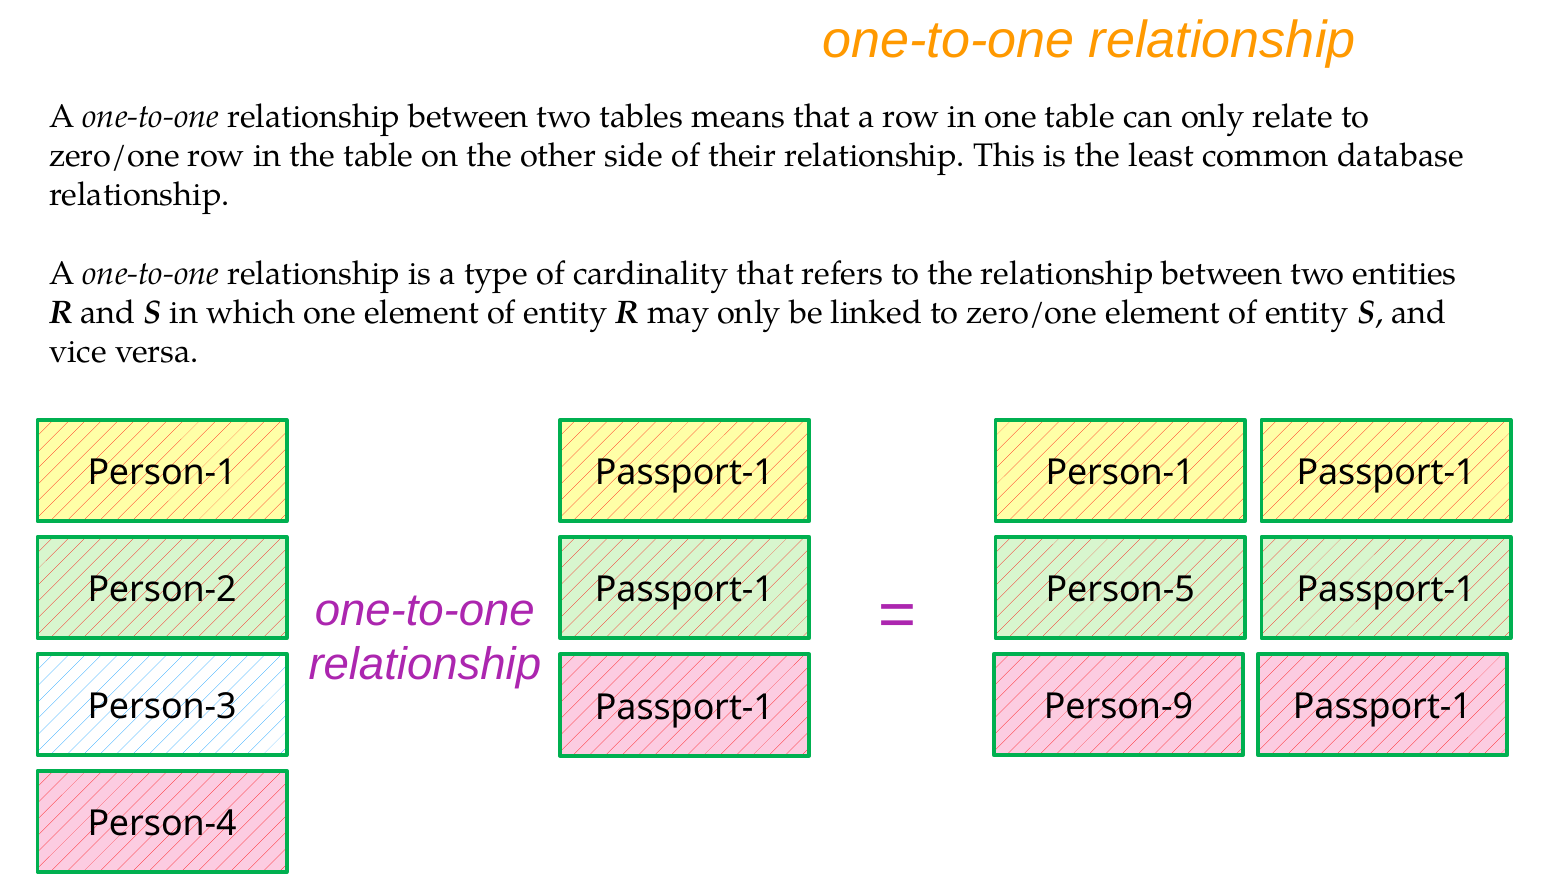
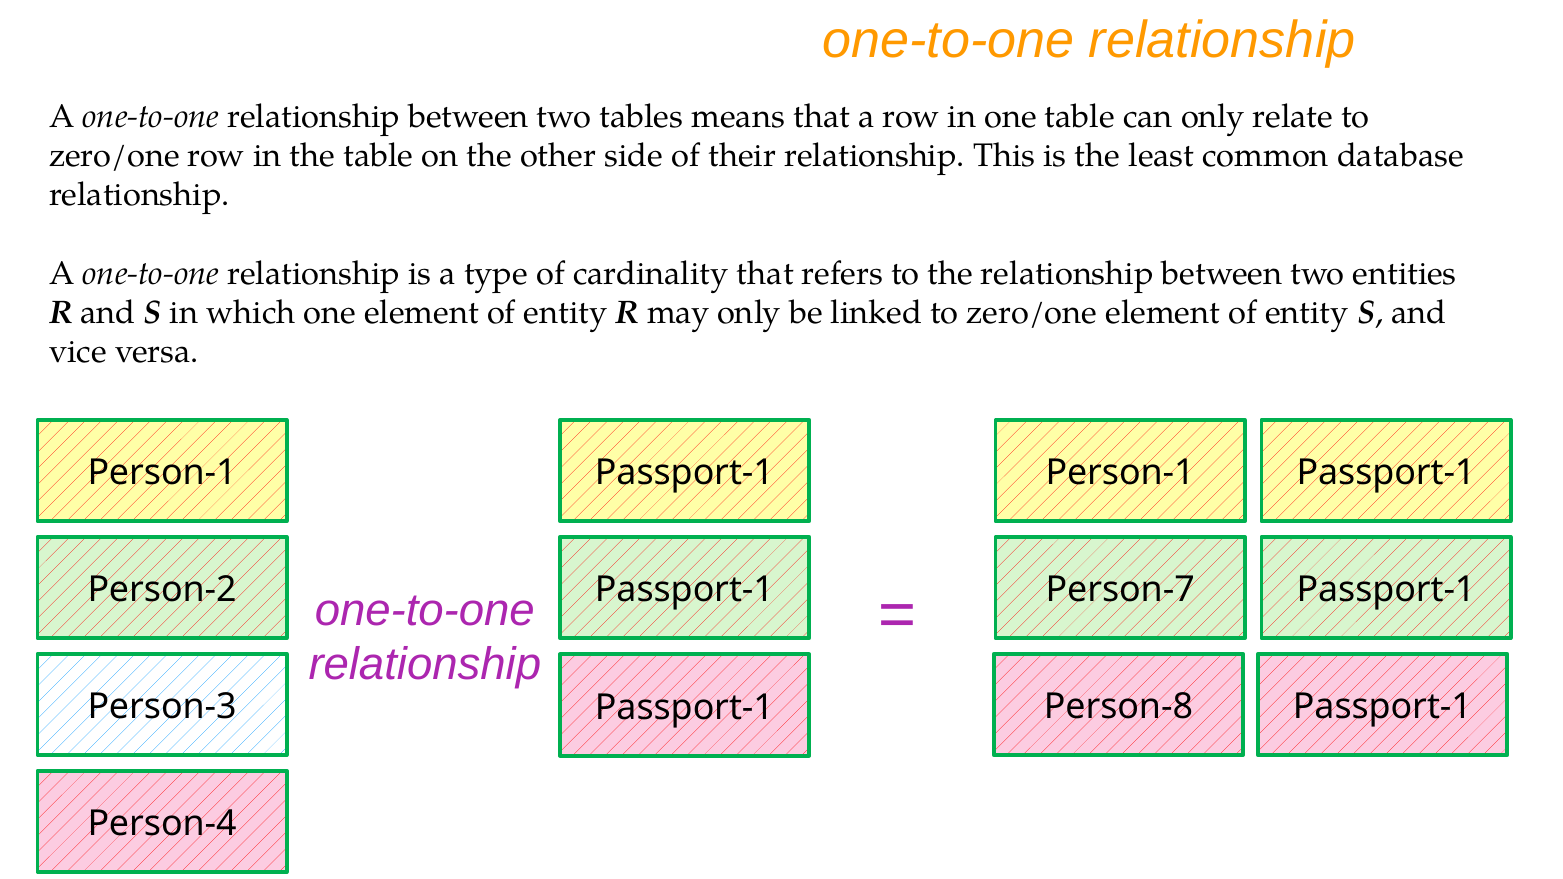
Person-5: Person-5 -> Person-7
Person-9: Person-9 -> Person-8
